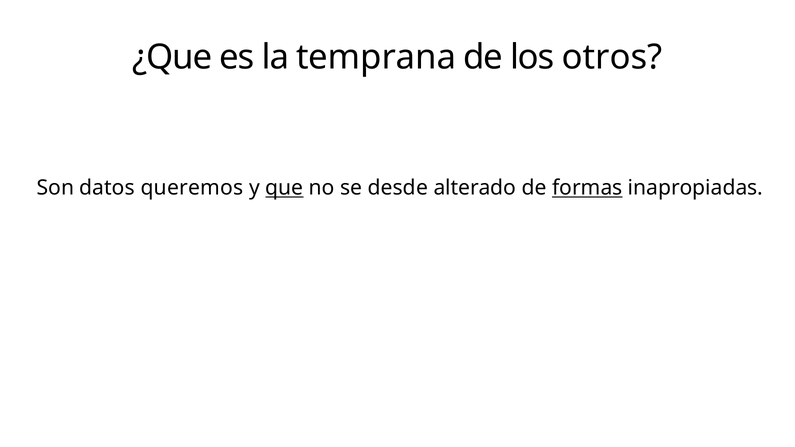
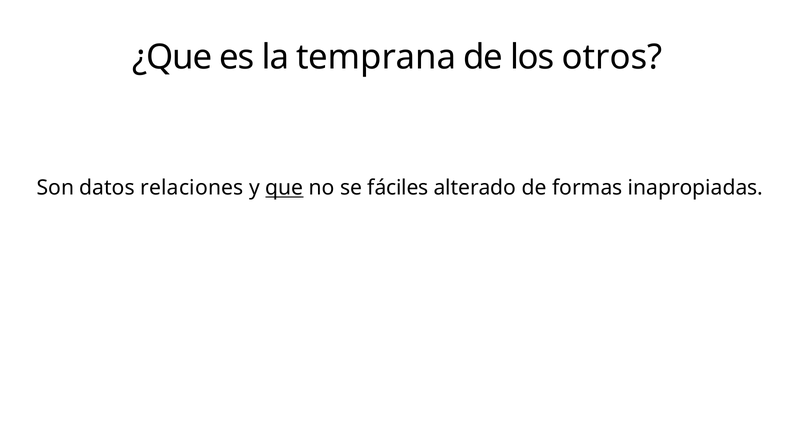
queremos: queremos -> relaciones
desde: desde -> fáciles
formas underline: present -> none
